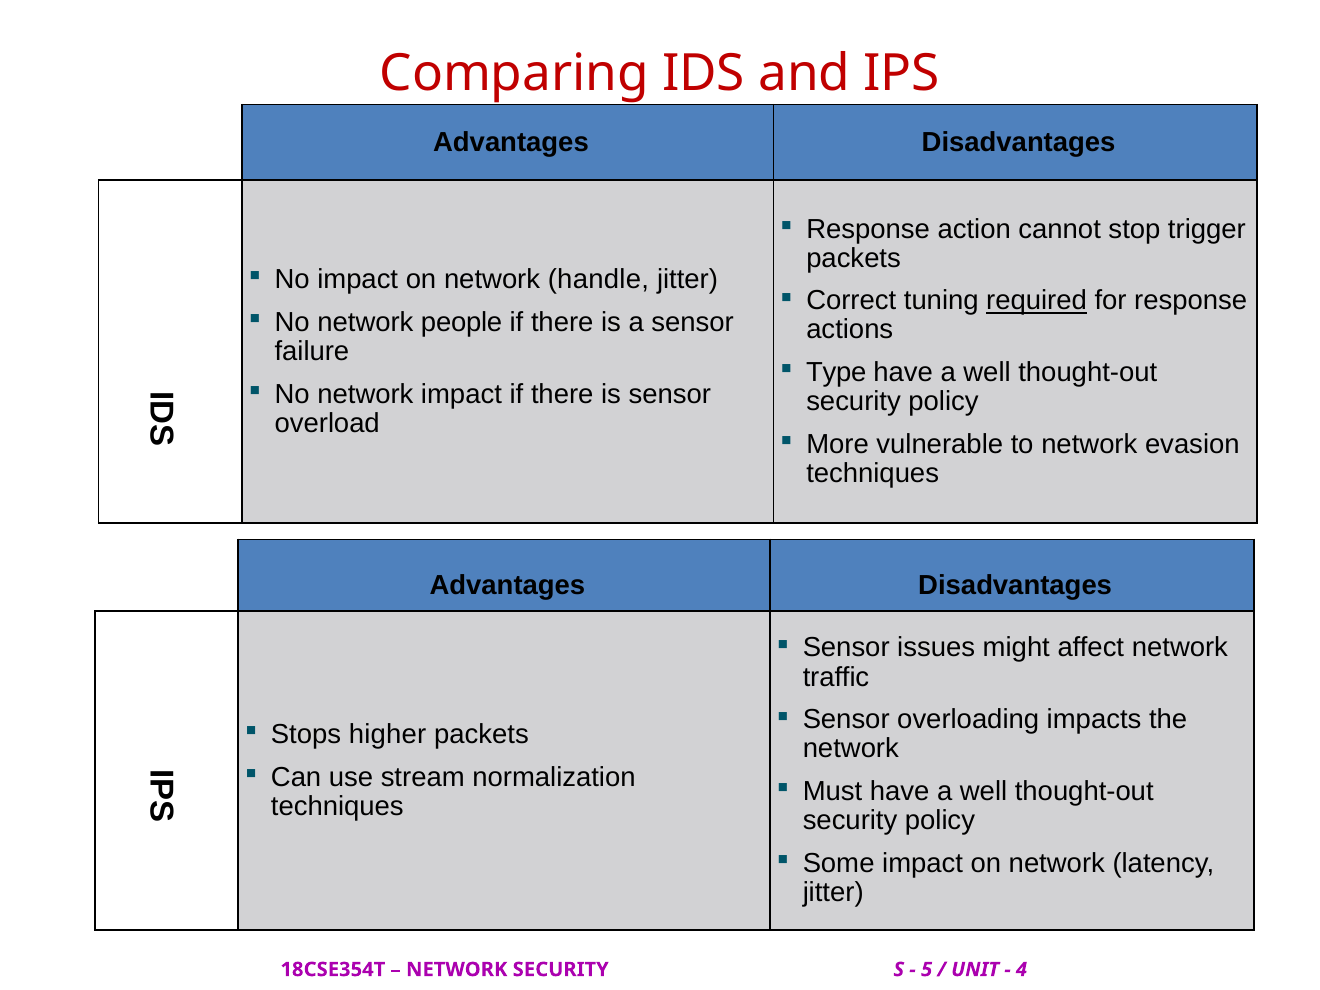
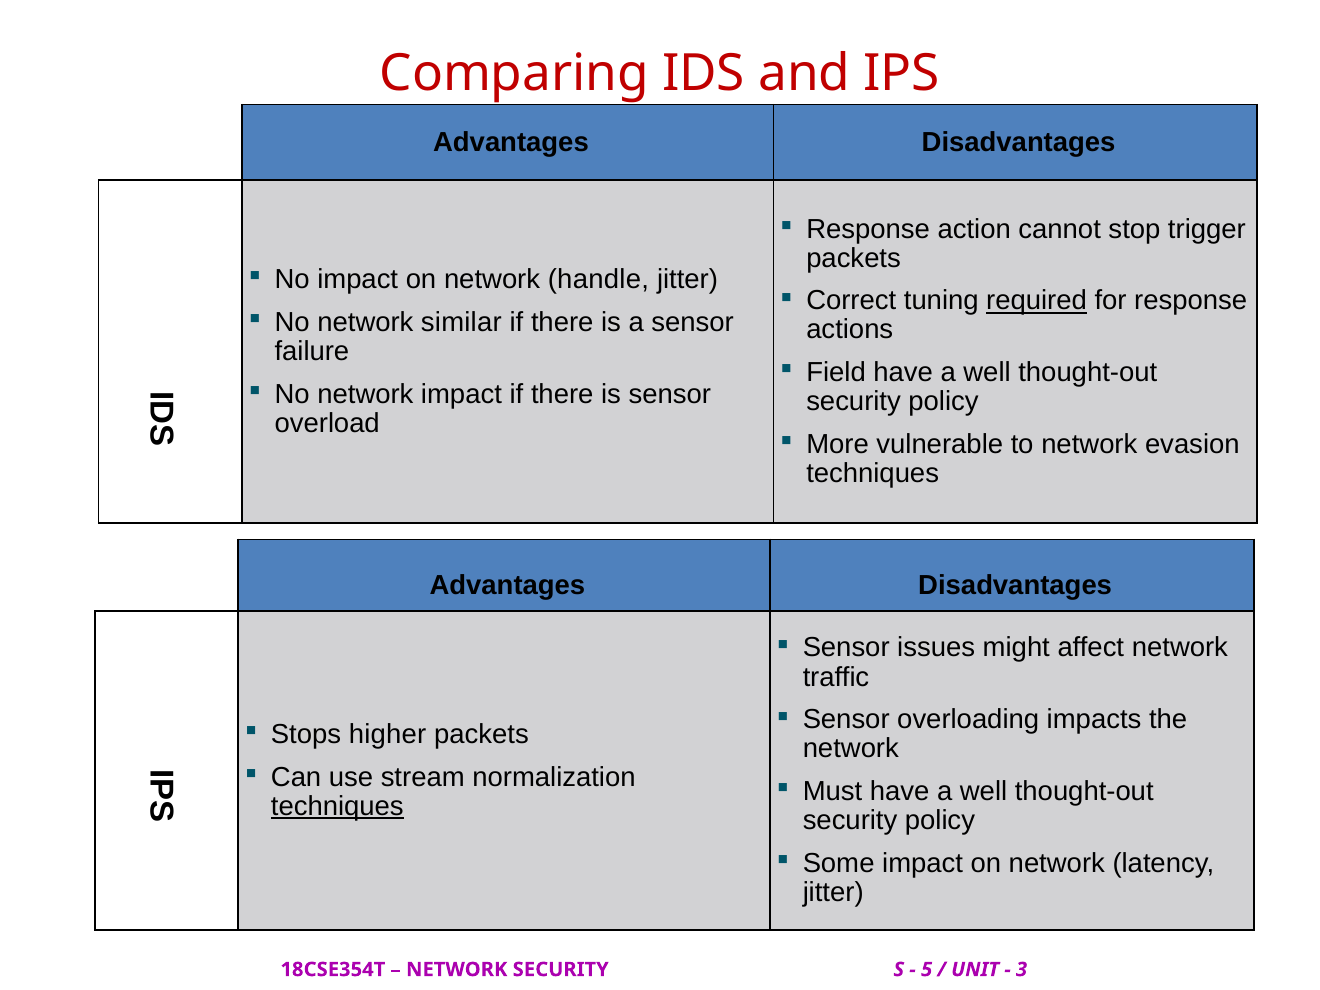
people: people -> similar
Type: Type -> Field
techniques at (337, 806) underline: none -> present
4: 4 -> 3
